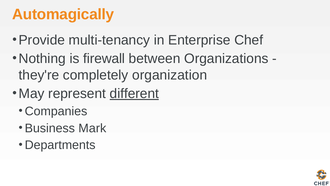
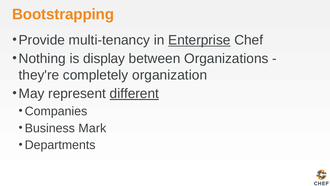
Automagically: Automagically -> Bootstrapping
Enterprise underline: none -> present
firewall: firewall -> display
